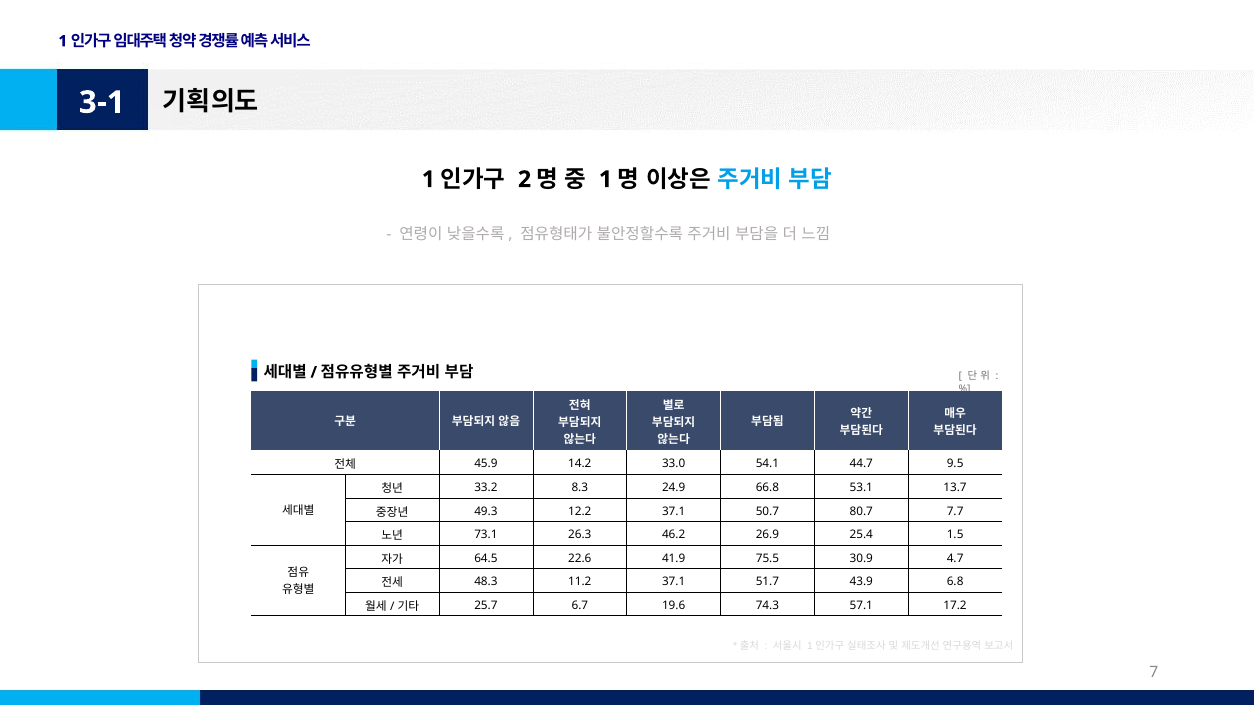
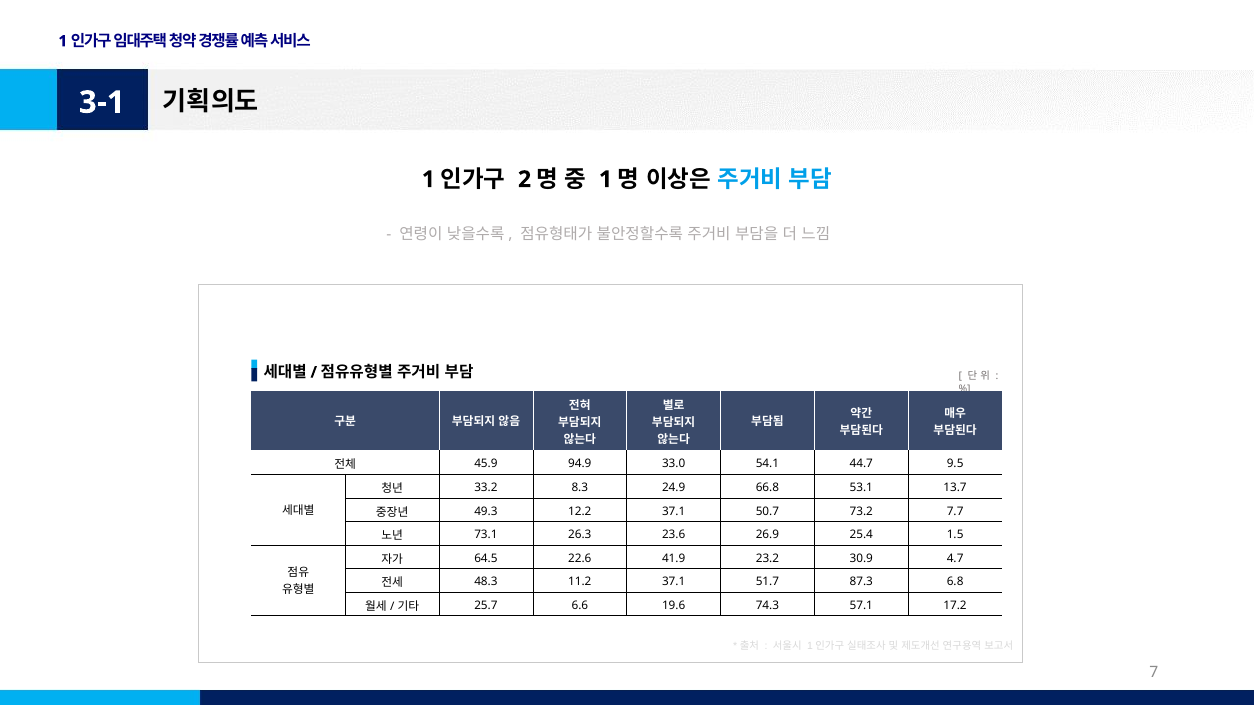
14.2: 14.2 -> 94.9
80.7: 80.7 -> 73.2
46.2: 46.2 -> 23.6
75.5: 75.5 -> 23.2
43.9: 43.9 -> 87.3
6.7: 6.7 -> 6.6
